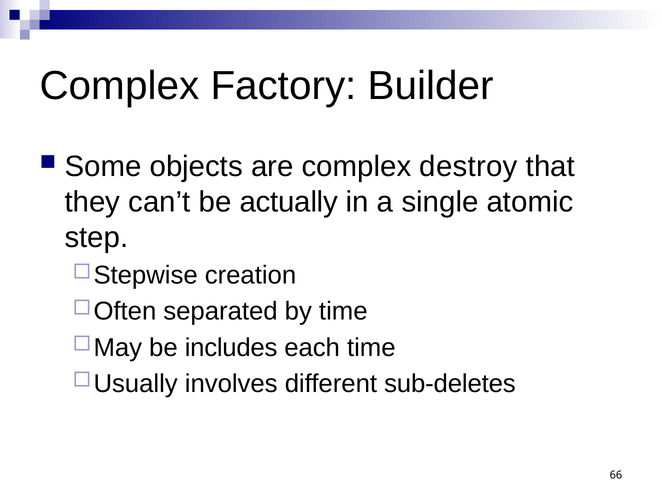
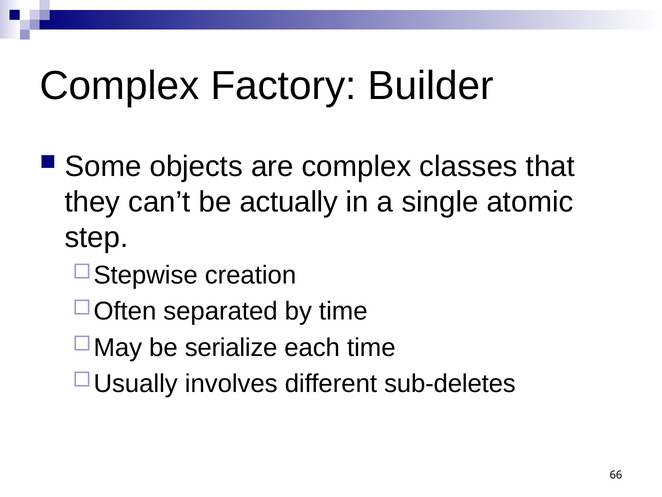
destroy: destroy -> classes
includes: includes -> serialize
